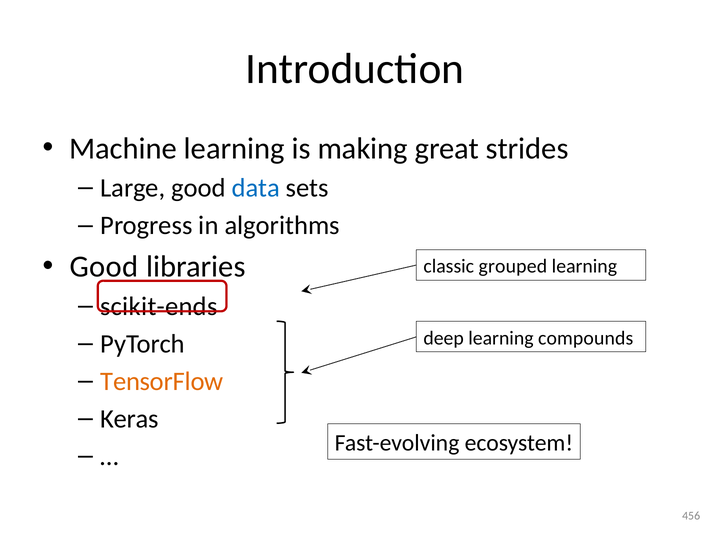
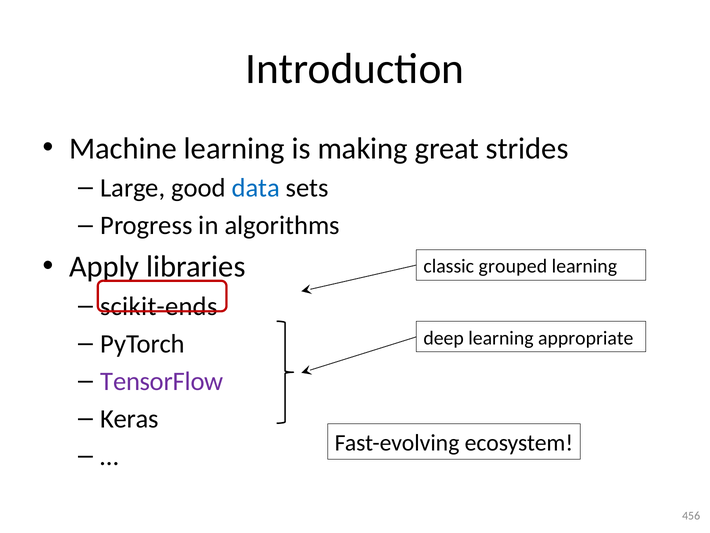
Good at (104, 266): Good -> Apply
compounds: compounds -> appropriate
TensorFlow colour: orange -> purple
